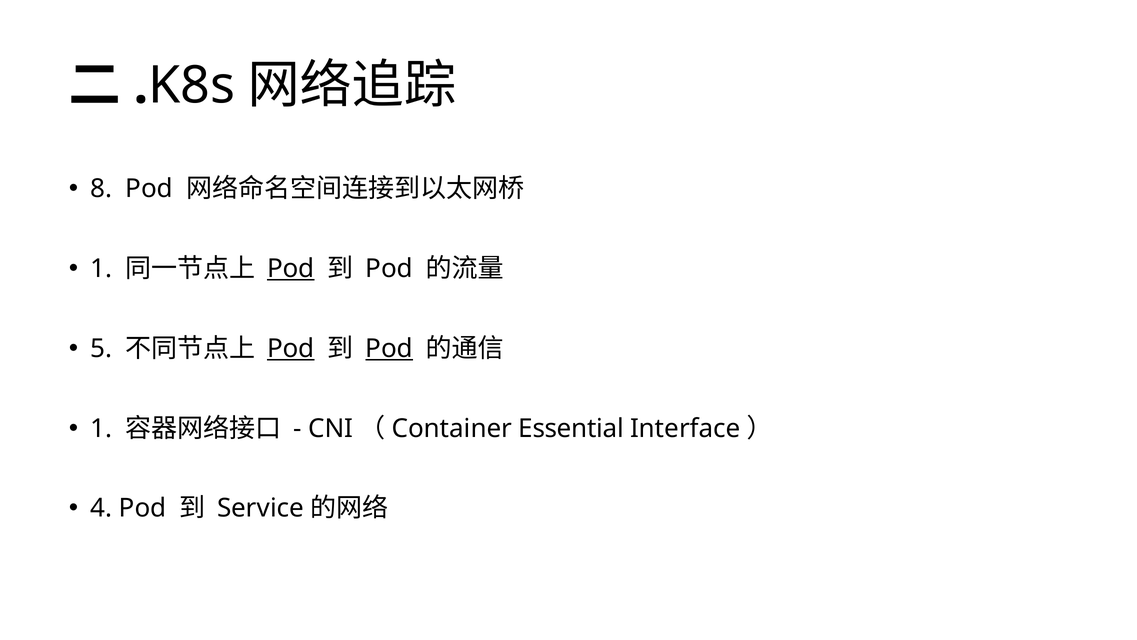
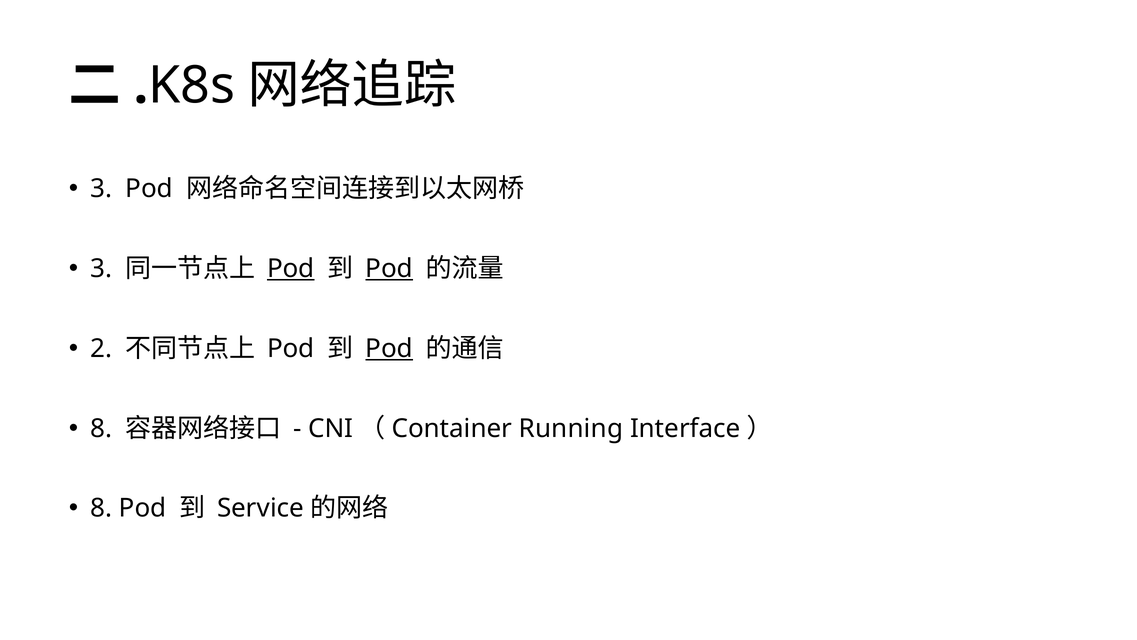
8 at (101, 188): 8 -> 3
1 at (101, 268): 1 -> 3
Pod at (389, 268) underline: none -> present
5: 5 -> 2
Pod at (291, 348) underline: present -> none
1 at (101, 428): 1 -> 8
Essential: Essential -> Running
4 at (101, 508): 4 -> 8
